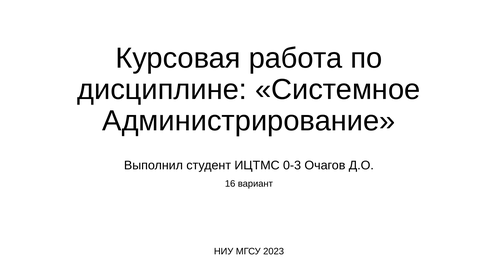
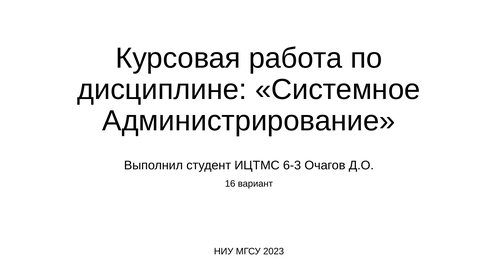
0-3: 0-3 -> 6-3
